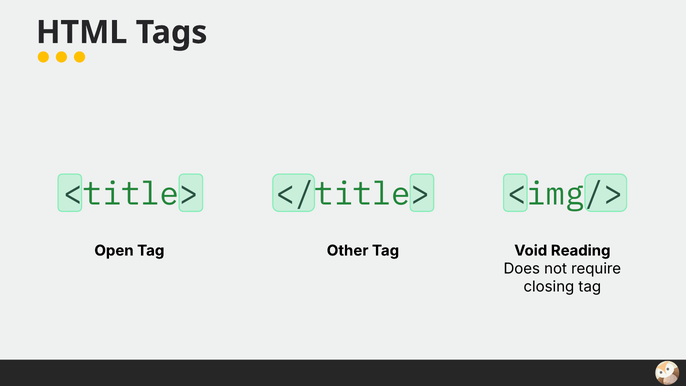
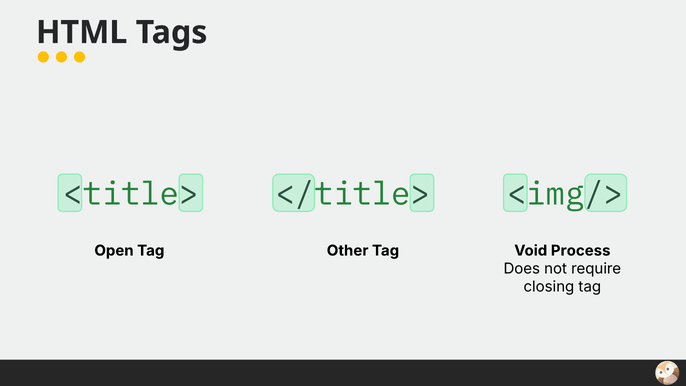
Reading: Reading -> Process
